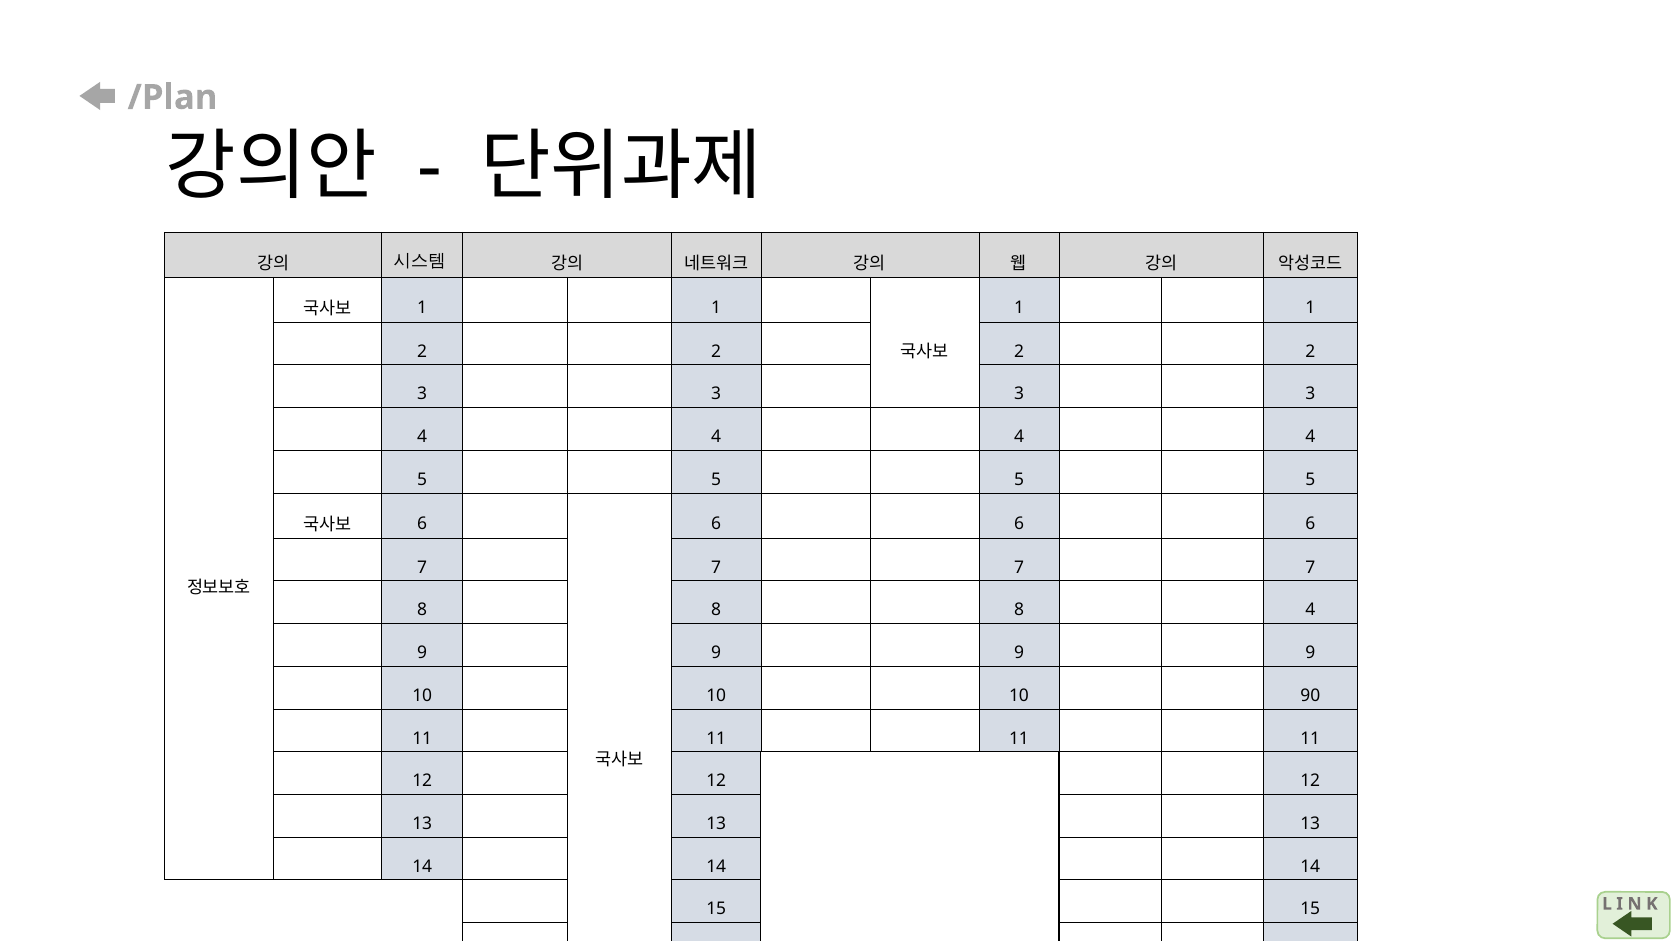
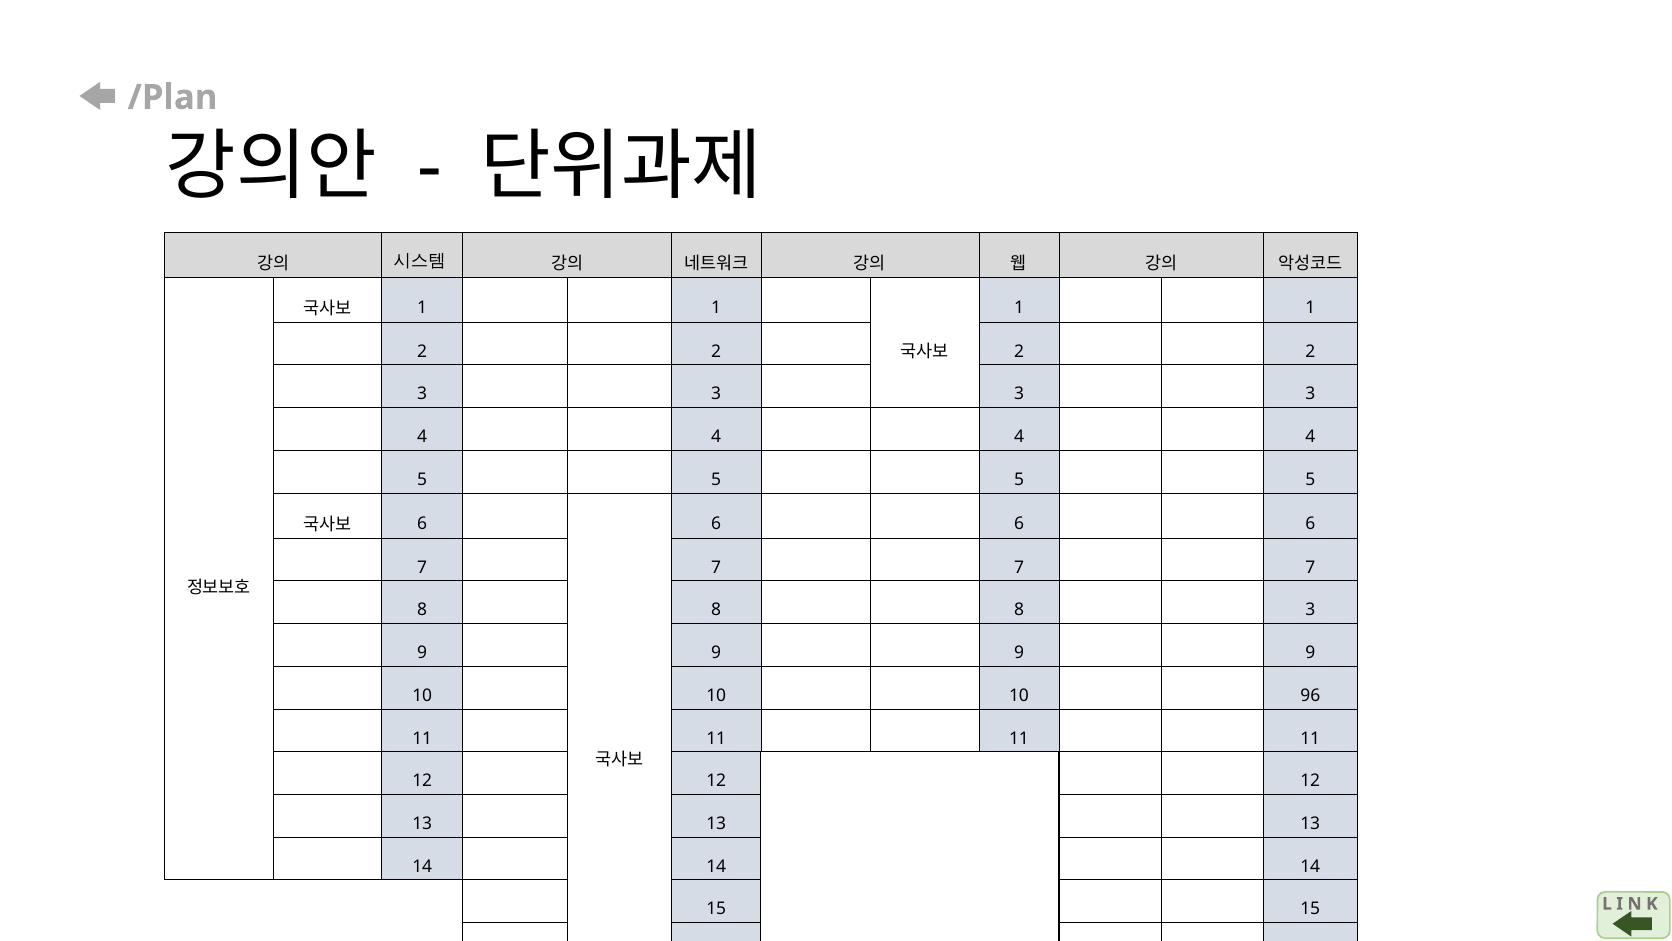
8 4: 4 -> 3
90: 90 -> 96
